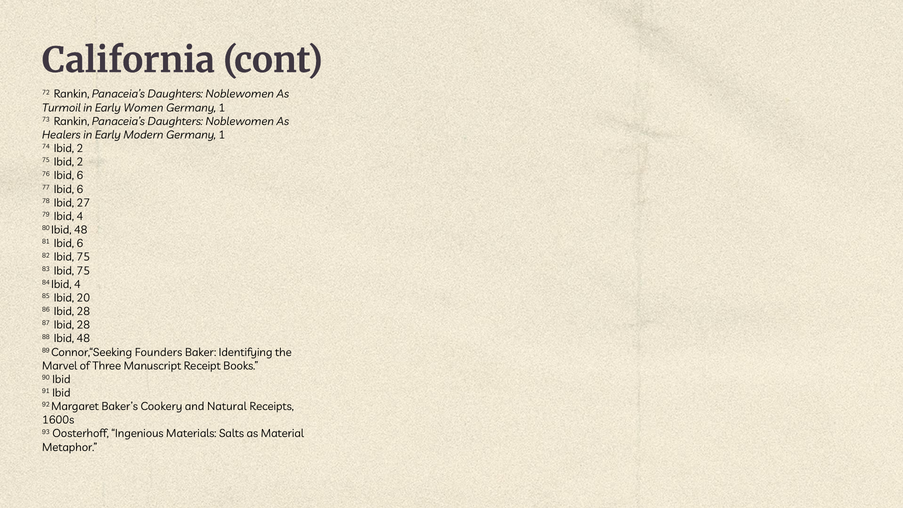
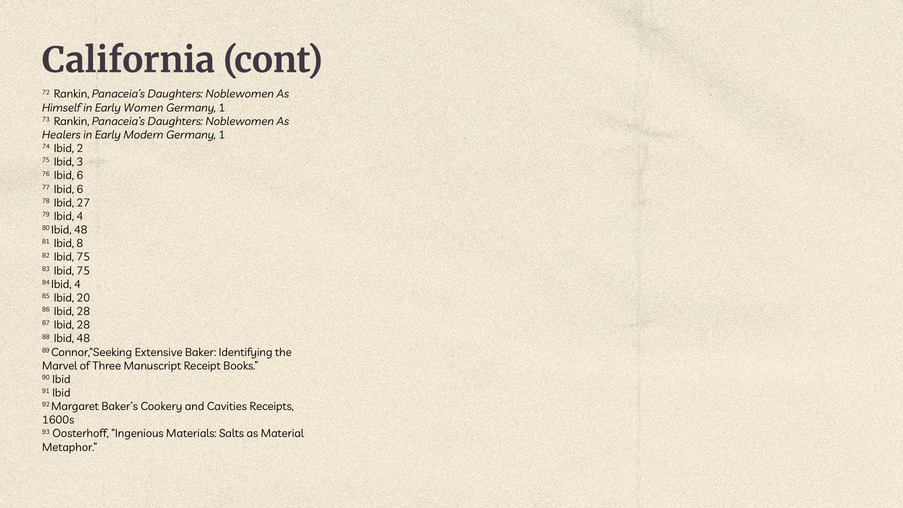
Turmoil: Turmoil -> Himself
75 Ibid 2: 2 -> 3
81 Ibid 6: 6 -> 8
Founders: Founders -> Extensive
Natural: Natural -> Cavities
